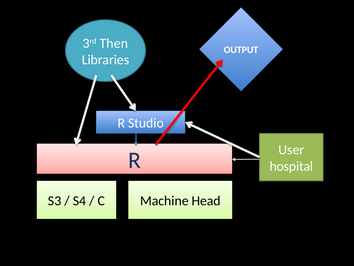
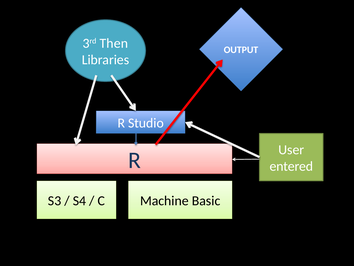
hospital: hospital -> entered
Head: Head -> Basic
